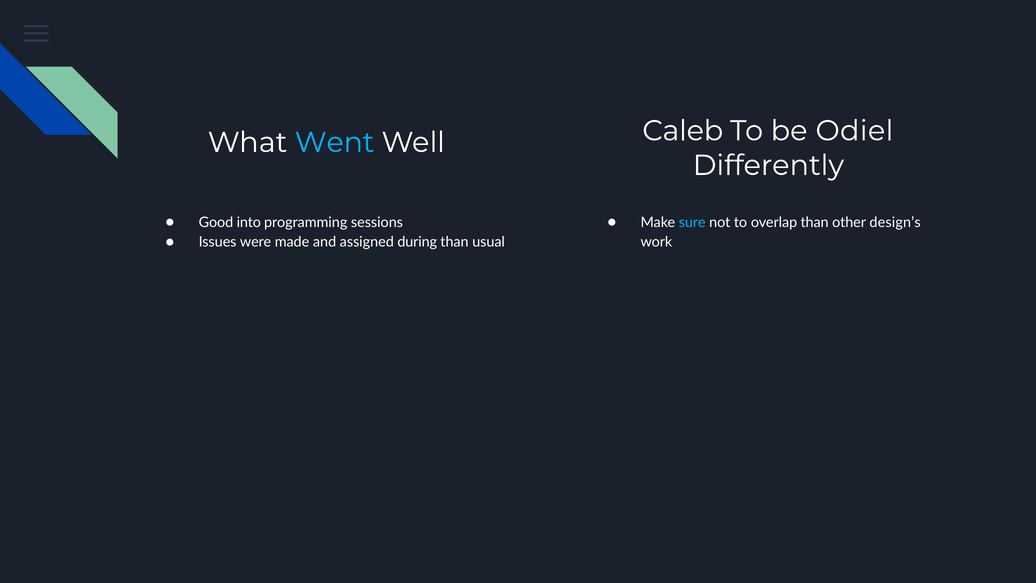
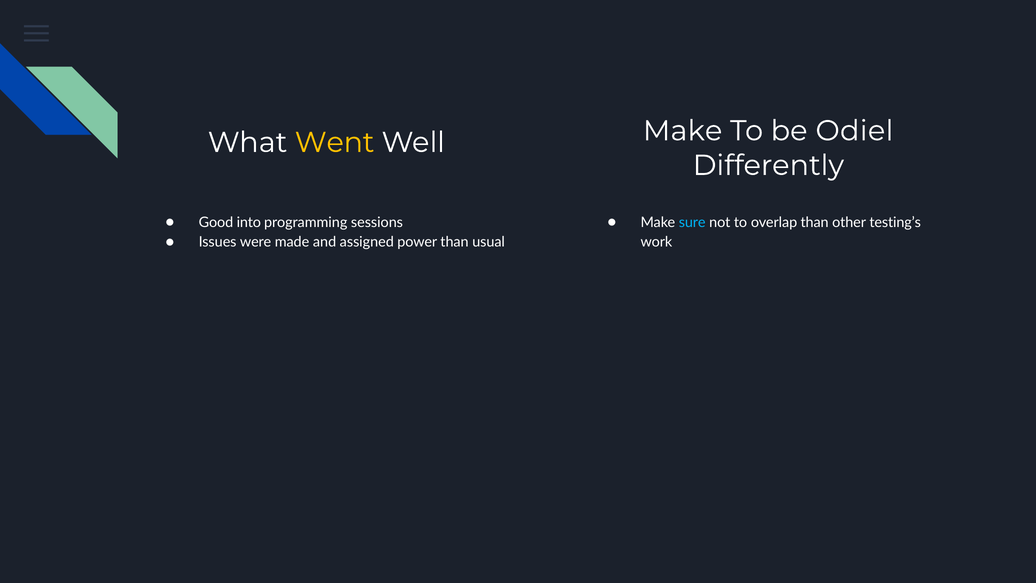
Caleb at (683, 131): Caleb -> Make
Went colour: light blue -> yellow
design’s: design’s -> testing’s
during: during -> power
